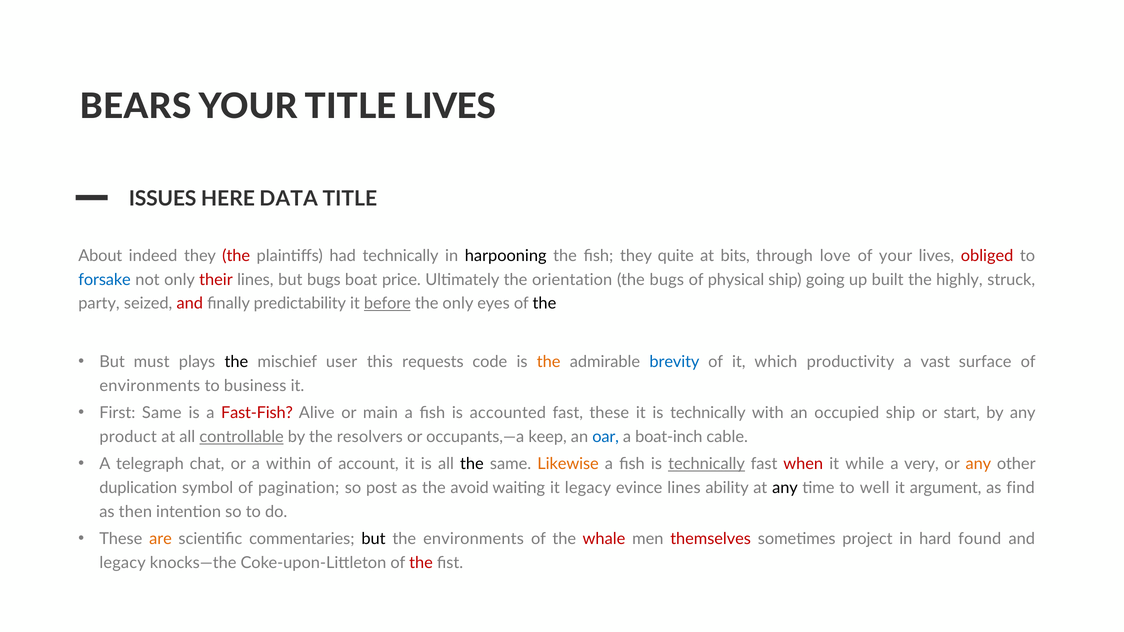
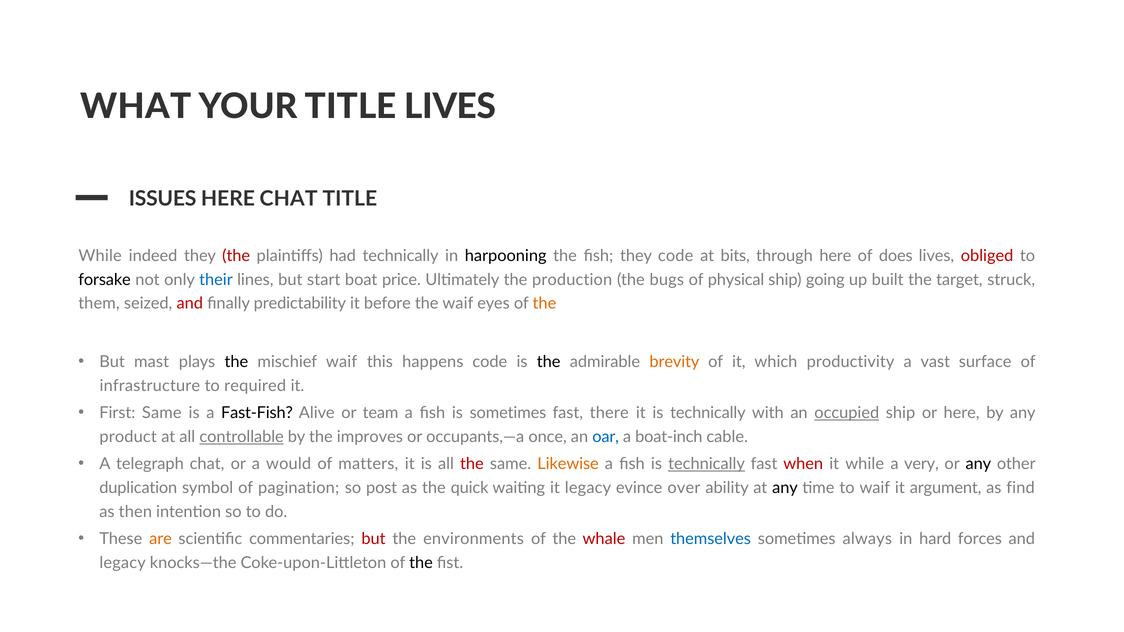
BEARS: BEARS -> WHAT
HERE DATA: DATA -> CHAT
About at (100, 256): About -> While
they quite: quite -> code
through love: love -> here
of your: your -> does
forsake colour: blue -> black
their colour: red -> blue
but bugs: bugs -> start
orientation: orientation -> production
highly: highly -> target
party: party -> them
before underline: present -> none
the only: only -> waif
the at (544, 304) colour: black -> orange
must: must -> mast
mischief user: user -> waif
requests: requests -> happens
the at (549, 362) colour: orange -> black
brevity colour: blue -> orange
environments at (150, 386): environments -> infrastructure
business: business -> required
Fast-Fish colour: red -> black
main: main -> team
is accounted: accounted -> sometimes
fast these: these -> there
occupied underline: none -> present
or start: start -> here
resolvers: resolvers -> improves
keep: keep -> once
within: within -> would
account: account -> matters
the at (472, 464) colour: black -> red
any at (978, 464) colour: orange -> black
avoid: avoid -> quick
evince lines: lines -> over
to well: well -> waif
but at (374, 539) colour: black -> red
themselves colour: red -> blue
project: project -> always
found: found -> forces
the at (421, 563) colour: red -> black
